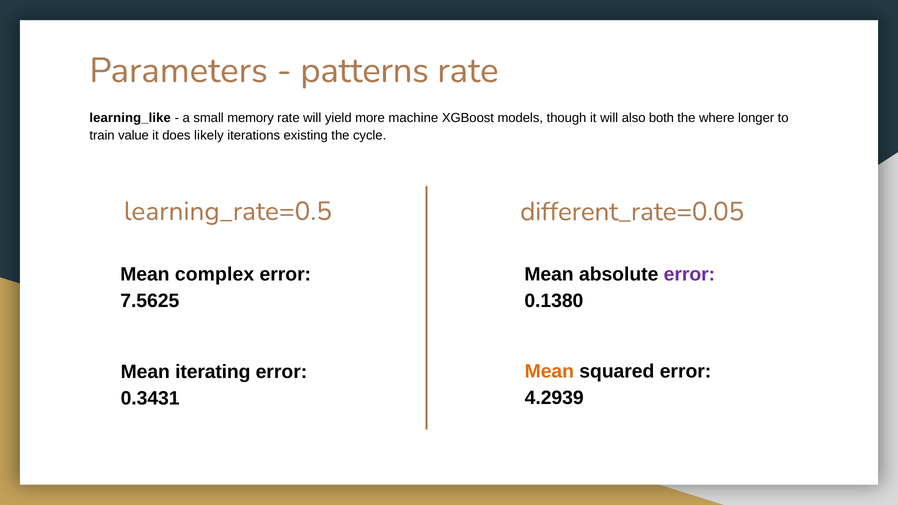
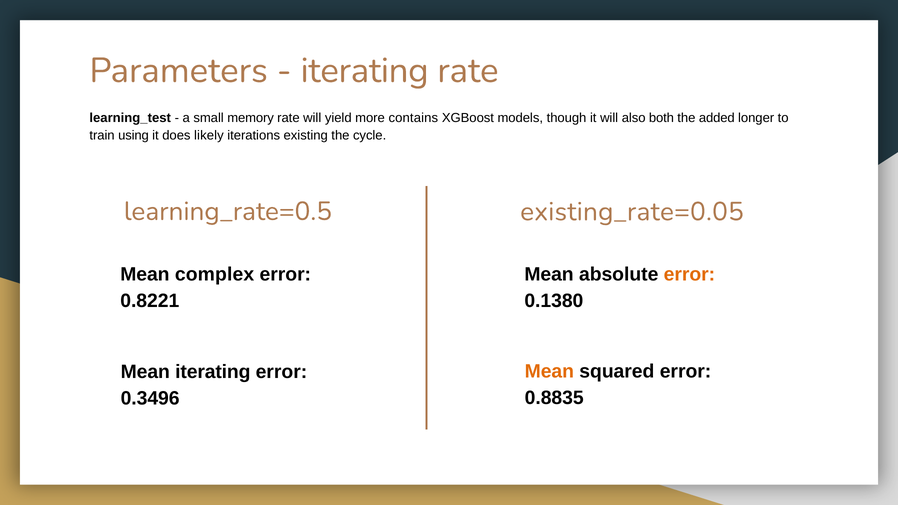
patterns at (365, 71): patterns -> iterating
learning_like: learning_like -> learning_test
machine: machine -> contains
where: where -> added
value: value -> using
different_rate=0.05: different_rate=0.05 -> existing_rate=0.05
error at (689, 274) colour: purple -> orange
7.5625: 7.5625 -> 0.8221
4.2939: 4.2939 -> 0.8835
0.3431: 0.3431 -> 0.3496
